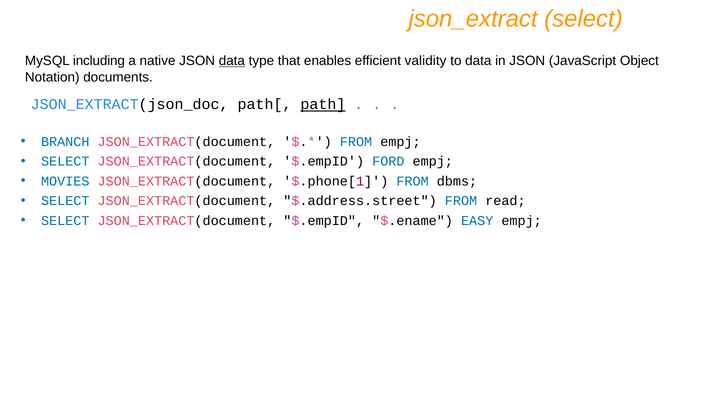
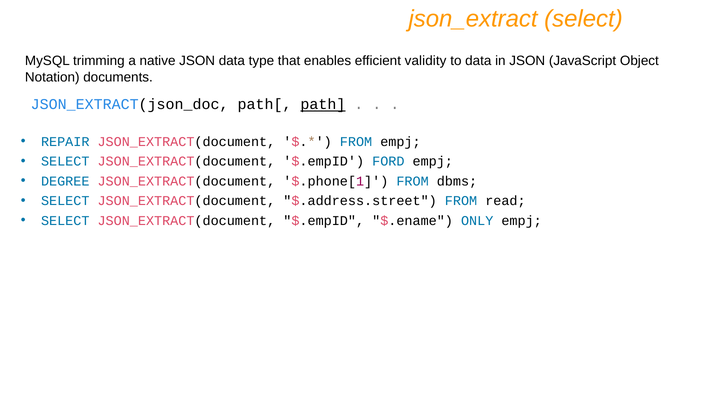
including: including -> trimming
data at (232, 61) underline: present -> none
BRANCH: BRANCH -> REPAIR
MOVIES: MOVIES -> DEGREE
EASY: EASY -> ONLY
